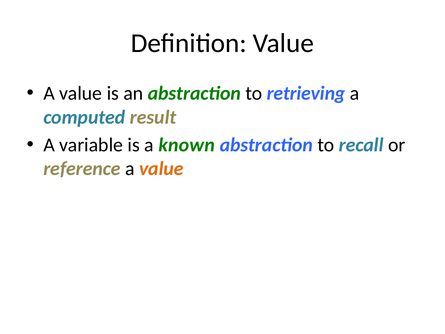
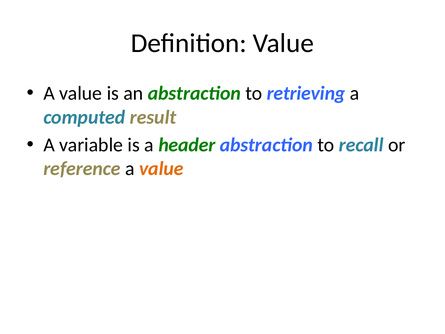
known: known -> header
